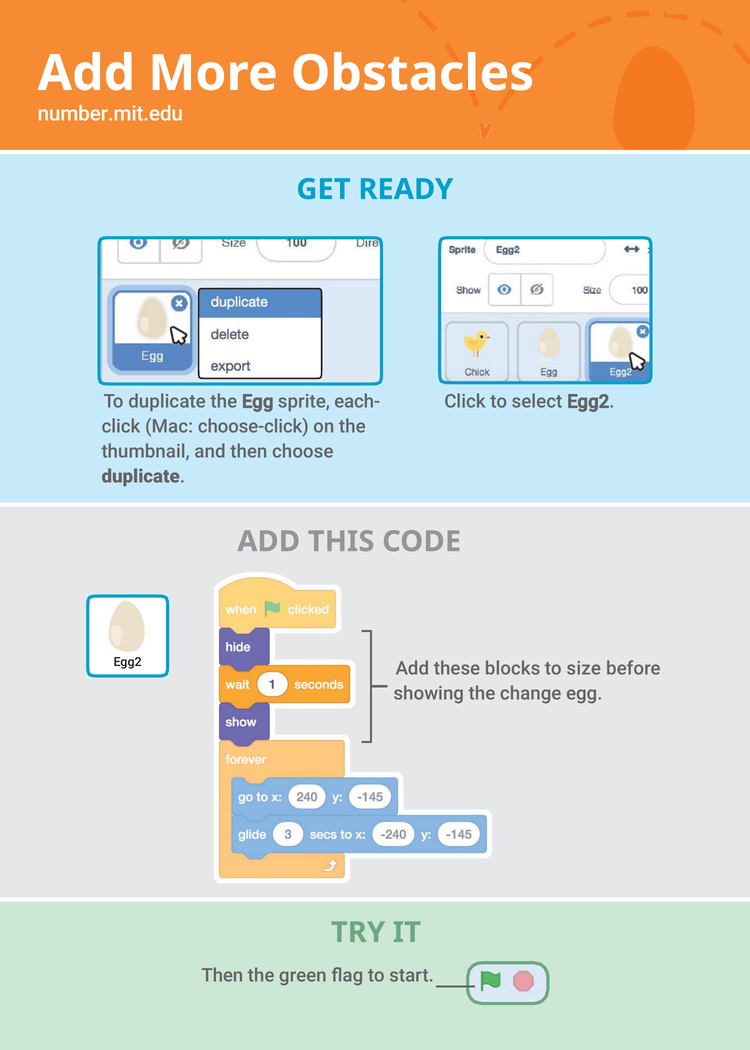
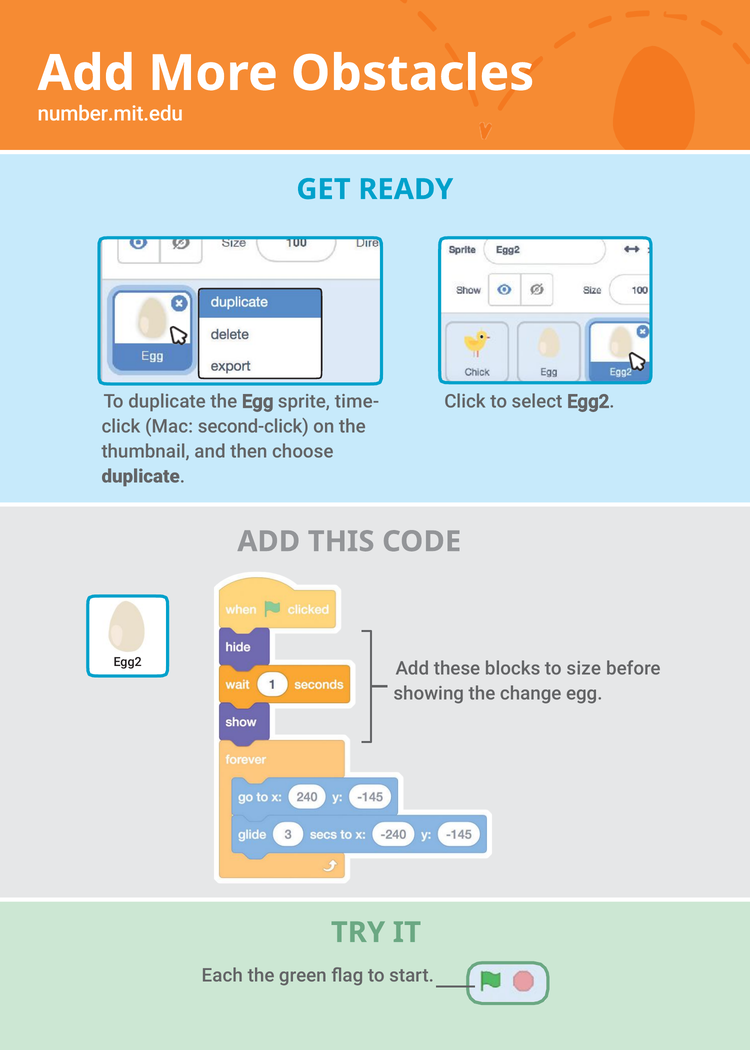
each-: each- -> time-
choose-click: choose-click -> second-click
Then at (222, 975): Then -> Each
